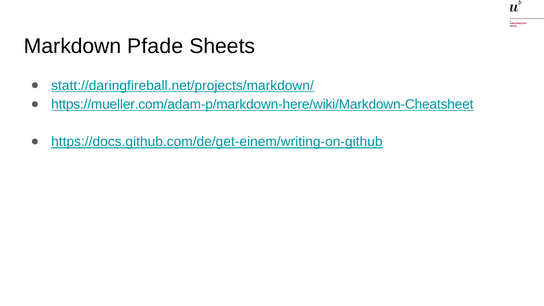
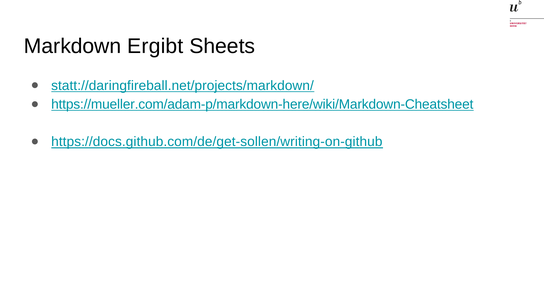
Pfade: Pfade -> Ergibt
https://docs.github.com/de/get-einem/writing-on-github: https://docs.github.com/de/get-einem/writing-on-github -> https://docs.github.com/de/get-sollen/writing-on-github
